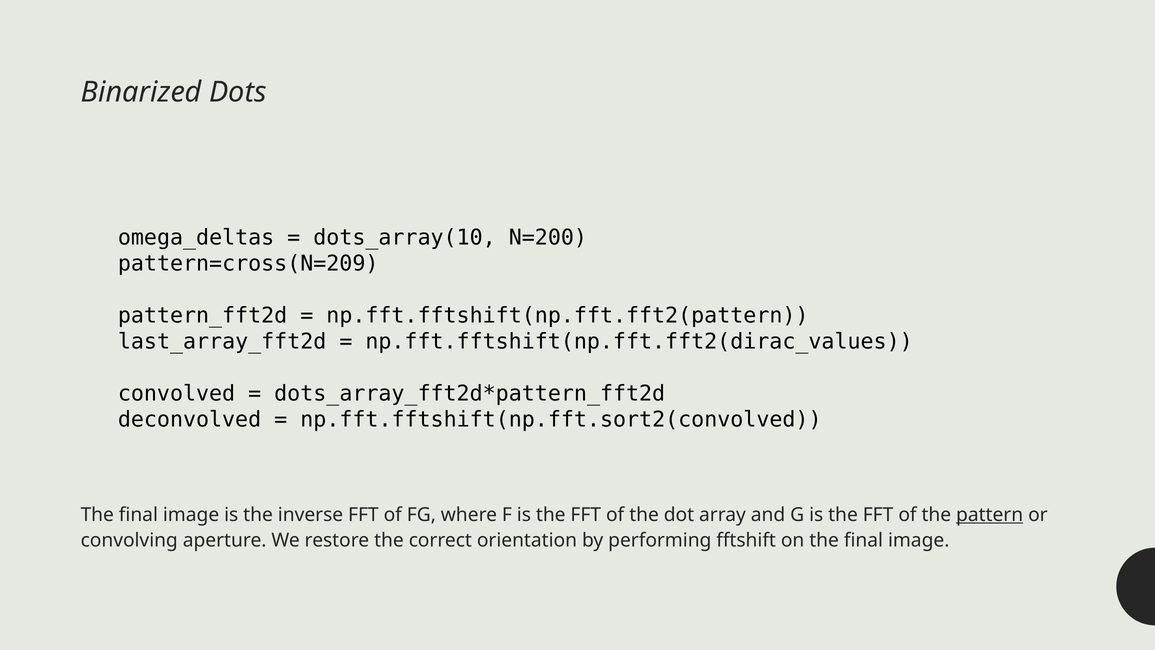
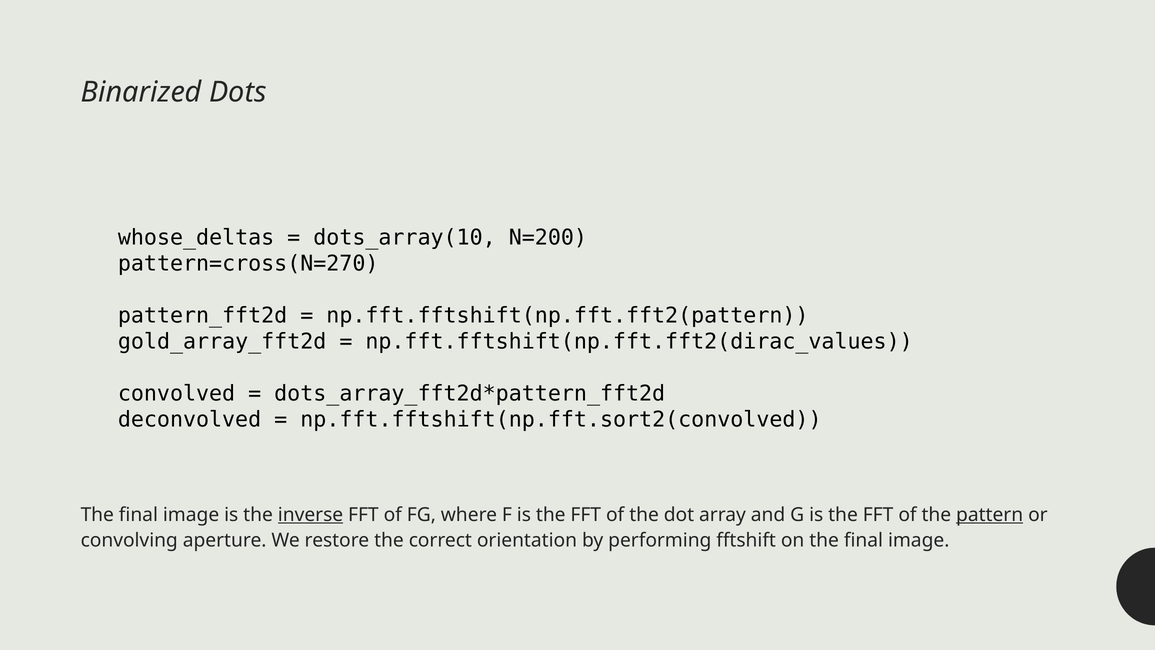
omega_deltas: omega_deltas -> whose_deltas
pattern=cross(N=209: pattern=cross(N=209 -> pattern=cross(N=270
last_array_fft2d: last_array_fft2d -> gold_array_fft2d
inverse underline: none -> present
